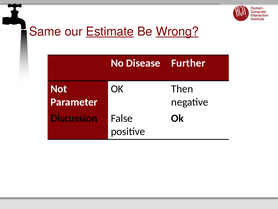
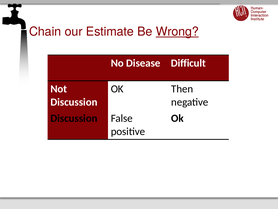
Same: Same -> Chain
Estimate underline: present -> none
Further: Further -> Difficult
Parameter at (74, 102): Parameter -> Discussion
